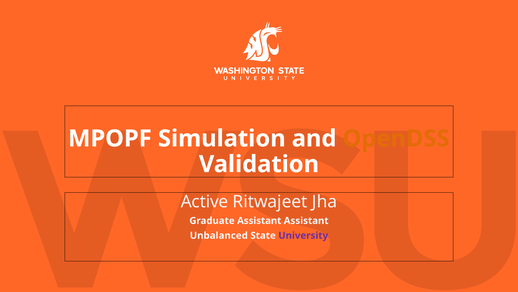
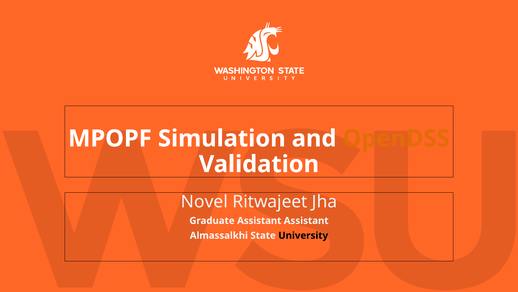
Active: Active -> Novel
Unbalanced: Unbalanced -> Almassalkhi
University colour: purple -> black
